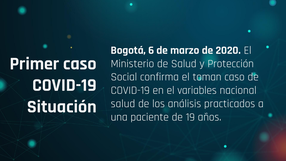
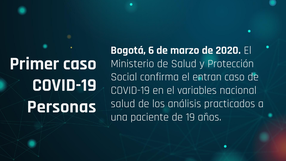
toman: toman -> entran
Situación: Situación -> Personas
